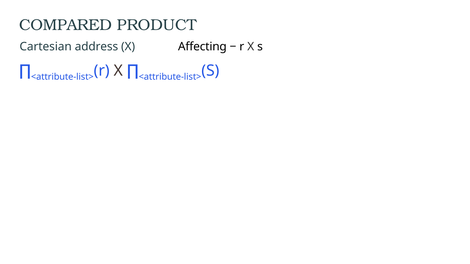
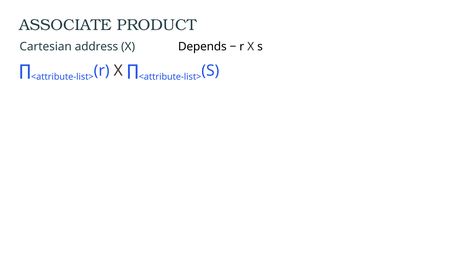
COMPARED: COMPARED -> ASSOCIATE
Affecting: Affecting -> Depends
